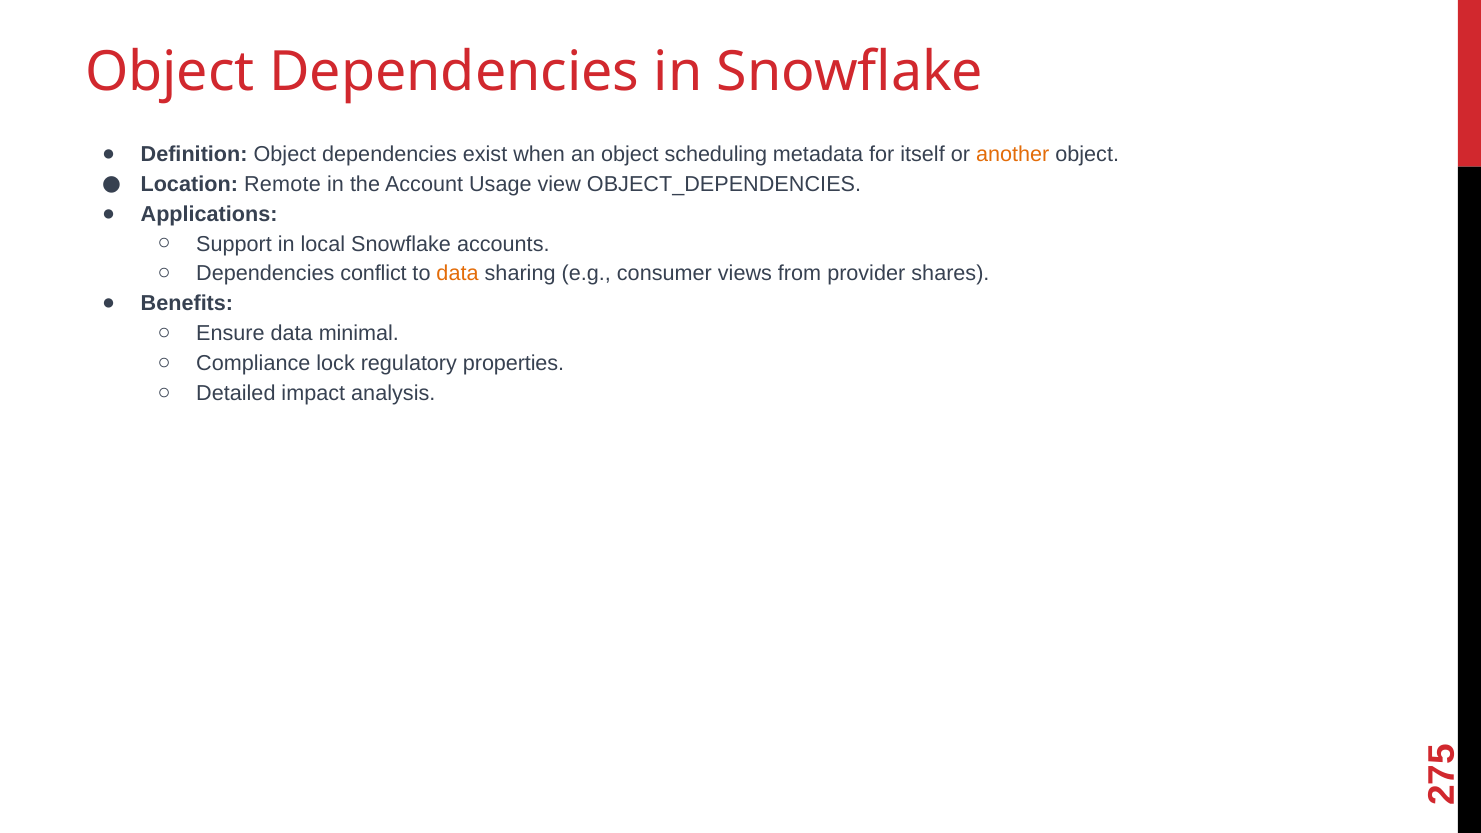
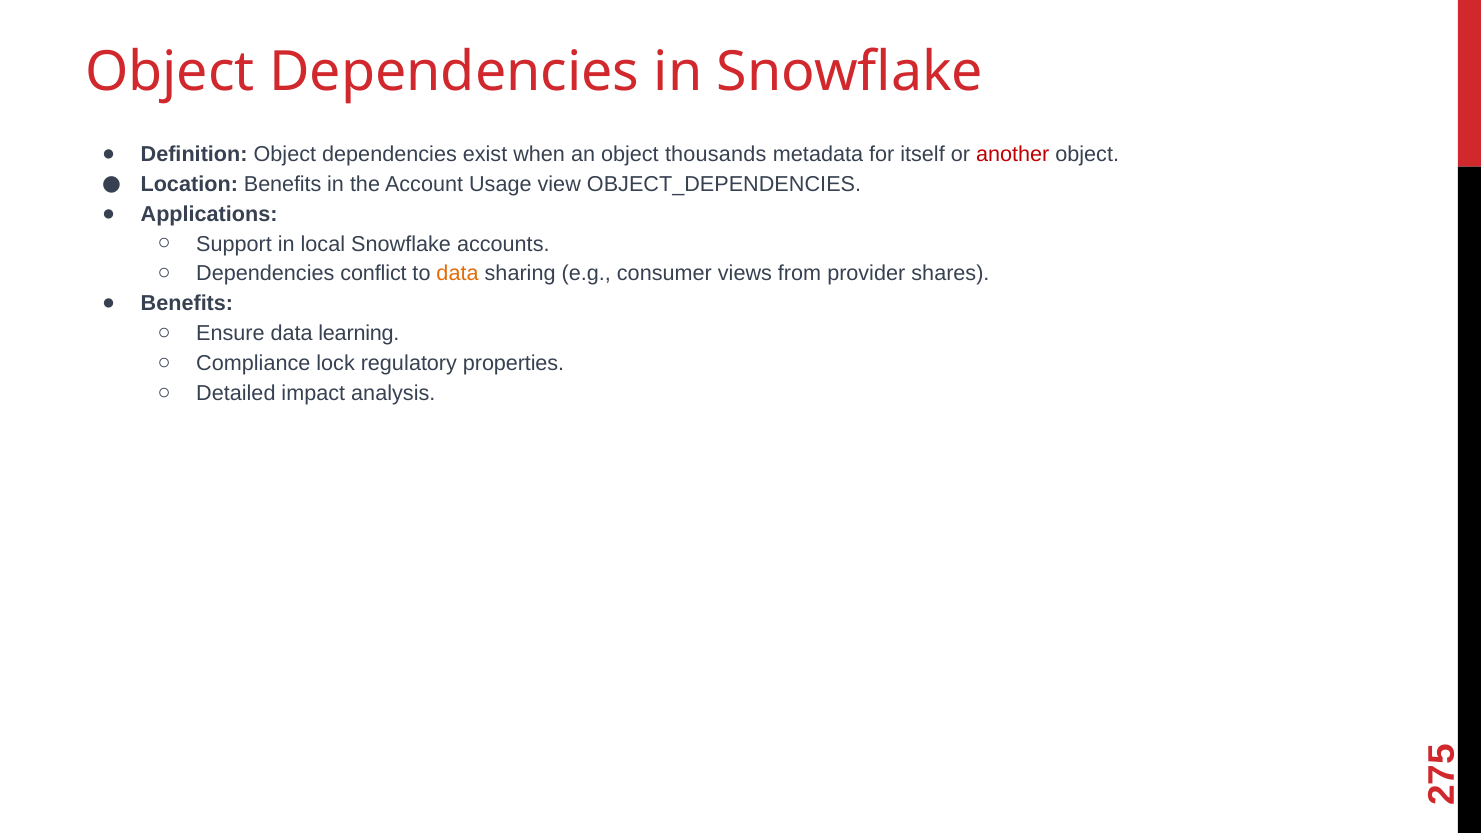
scheduling: scheduling -> thousands
another colour: orange -> red
Location Remote: Remote -> Benefits
minimal: minimal -> learning
